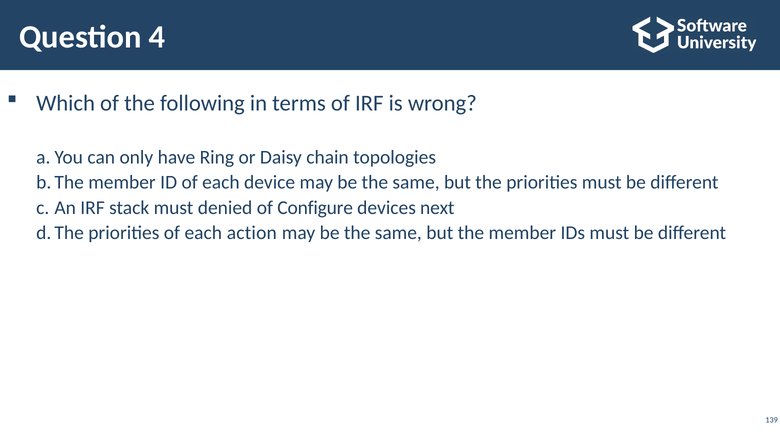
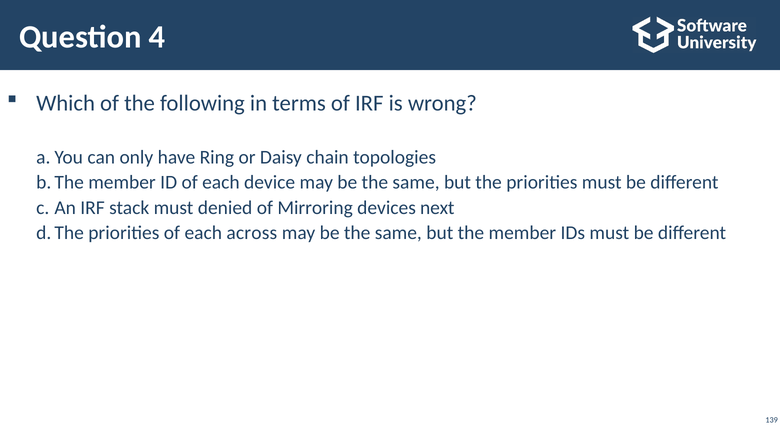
Configure: Configure -> Mirroring
action: action -> across
